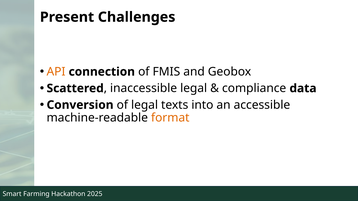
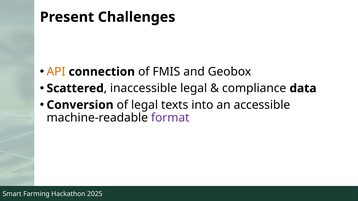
format colour: orange -> purple
